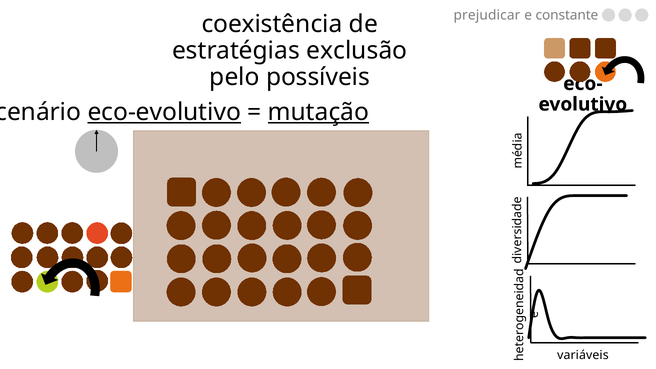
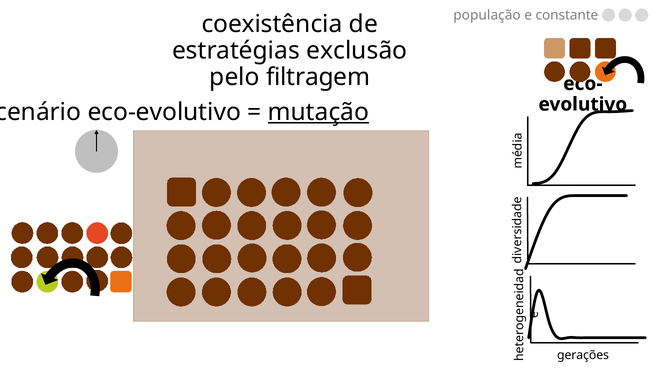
prejudicar: prejudicar -> população
possíveis: possíveis -> filtragem
eco-evolutivo underline: present -> none
variáveis: variáveis -> gerações
